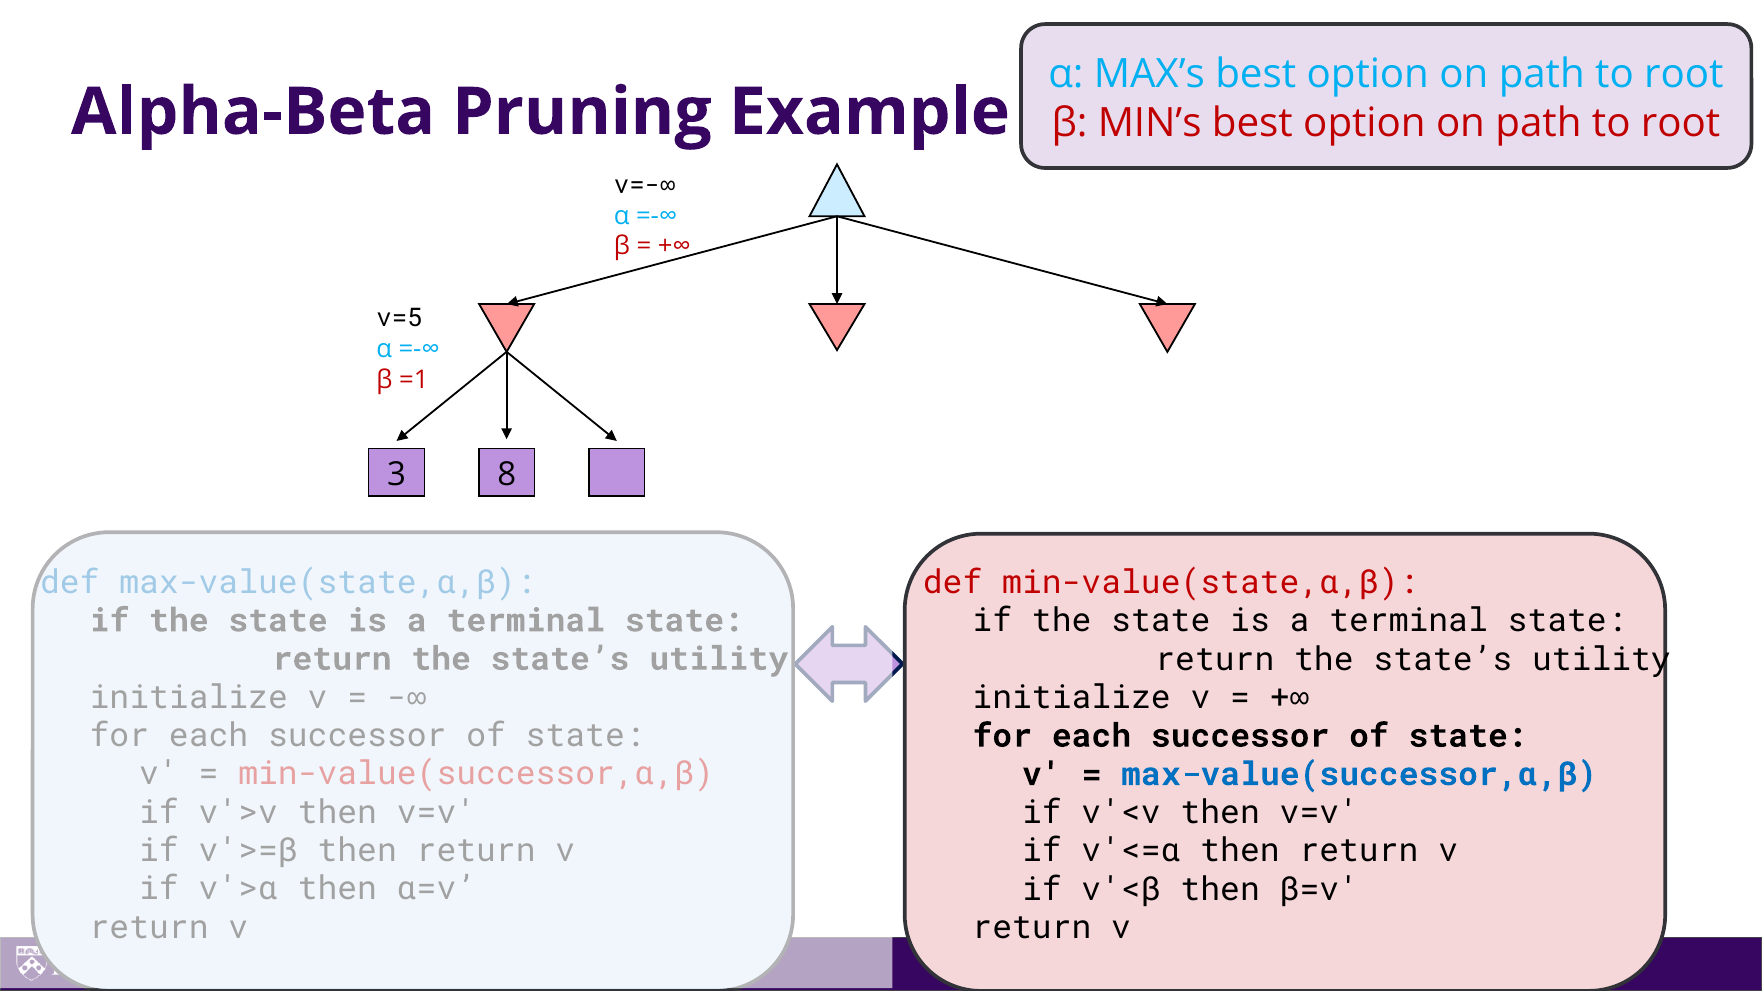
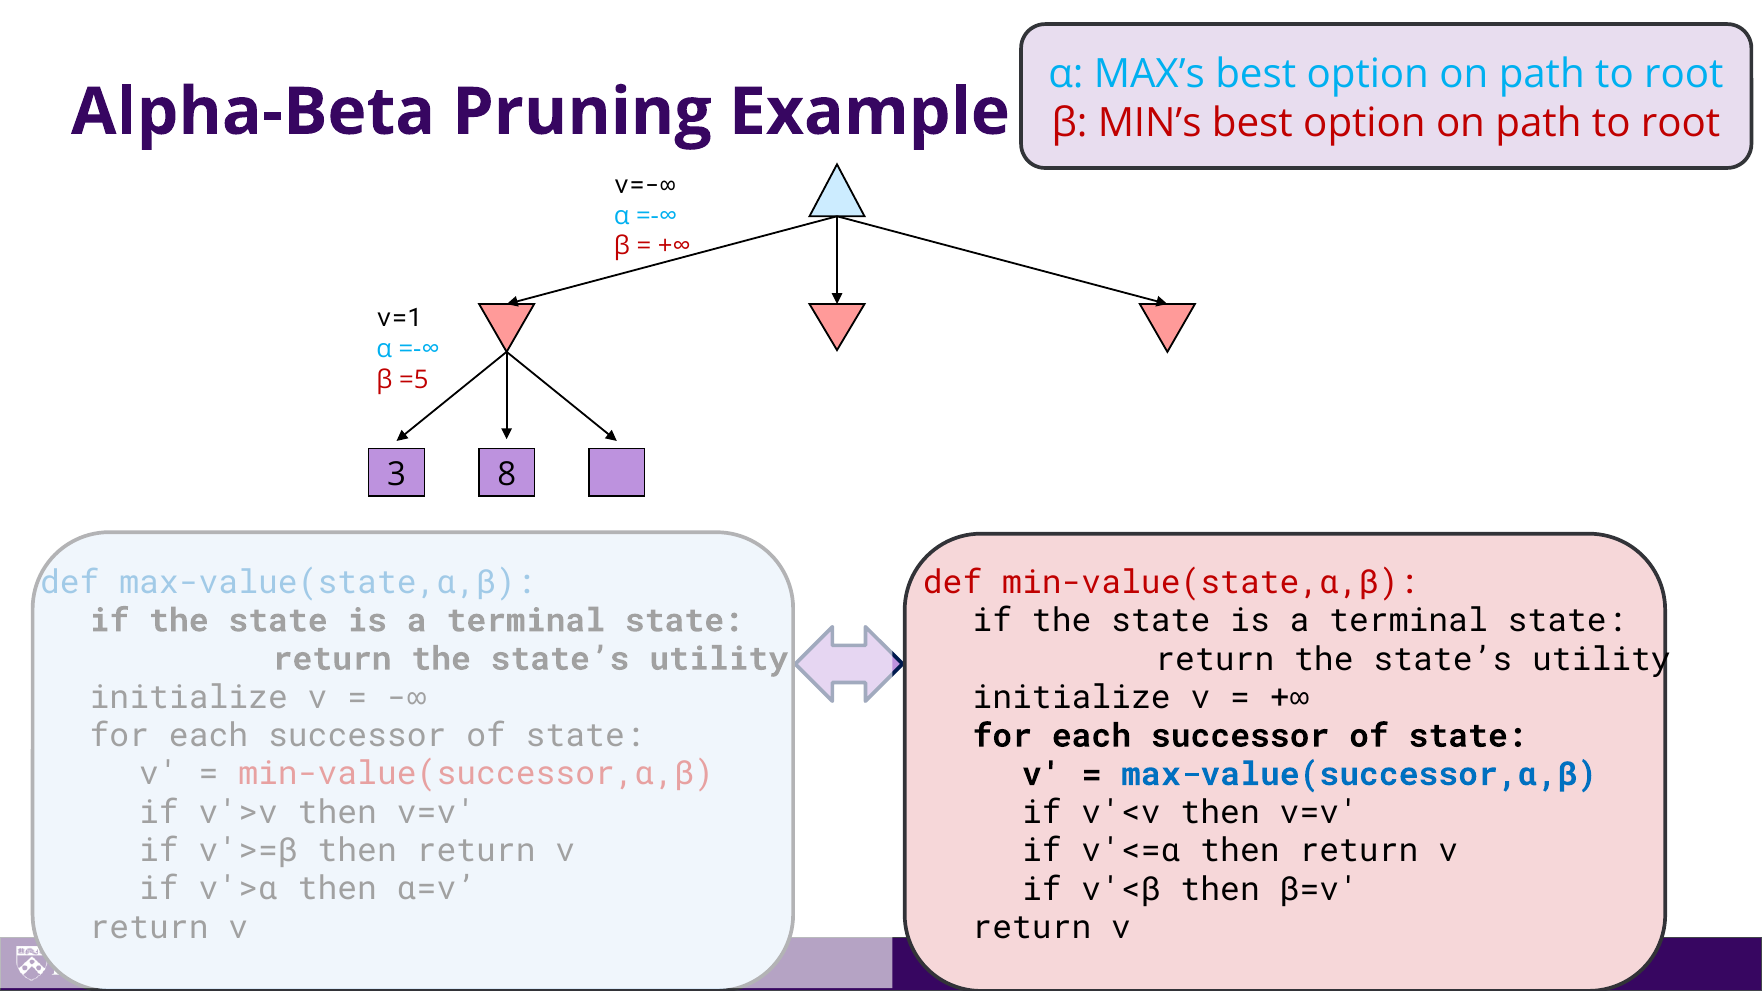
v=5: v=5 -> v=1
=1: =1 -> =5
